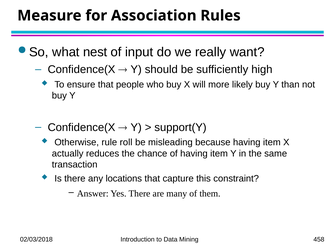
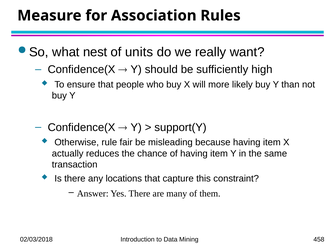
input: input -> units
roll: roll -> fair
